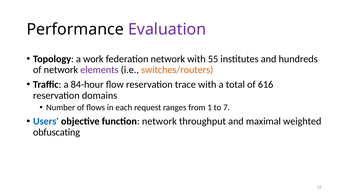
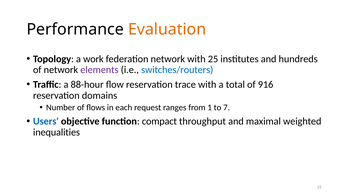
Evaluation colour: purple -> orange
55: 55 -> 25
switches/routers colour: orange -> blue
84-hour: 84-hour -> 88-hour
616: 616 -> 916
function network: network -> compact
obfuscating: obfuscating -> inequalities
